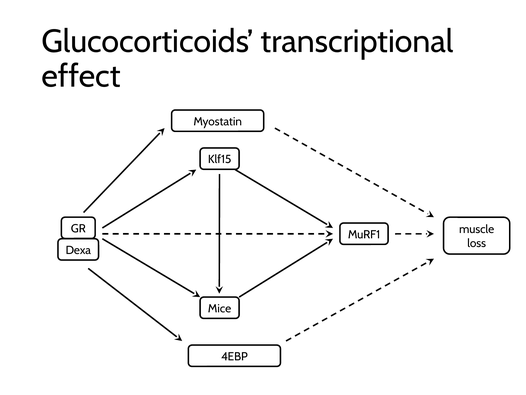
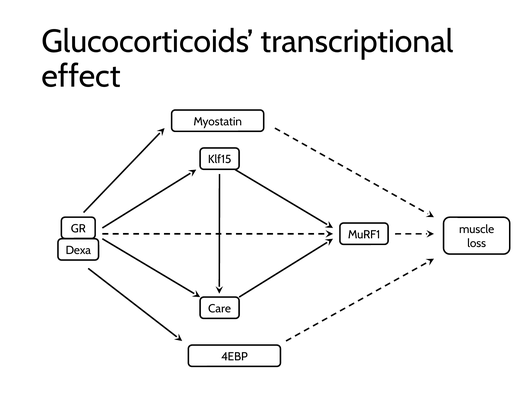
Mice: Mice -> Care
